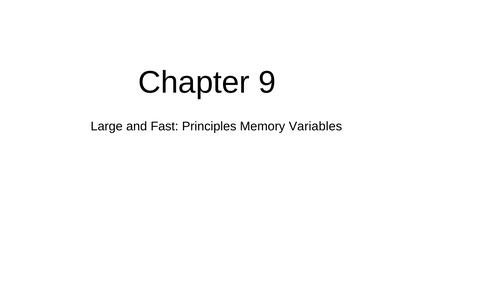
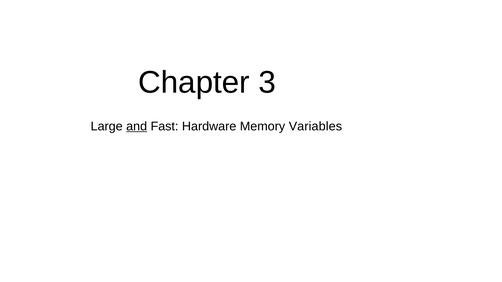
9: 9 -> 3
and underline: none -> present
Principles: Principles -> Hardware
